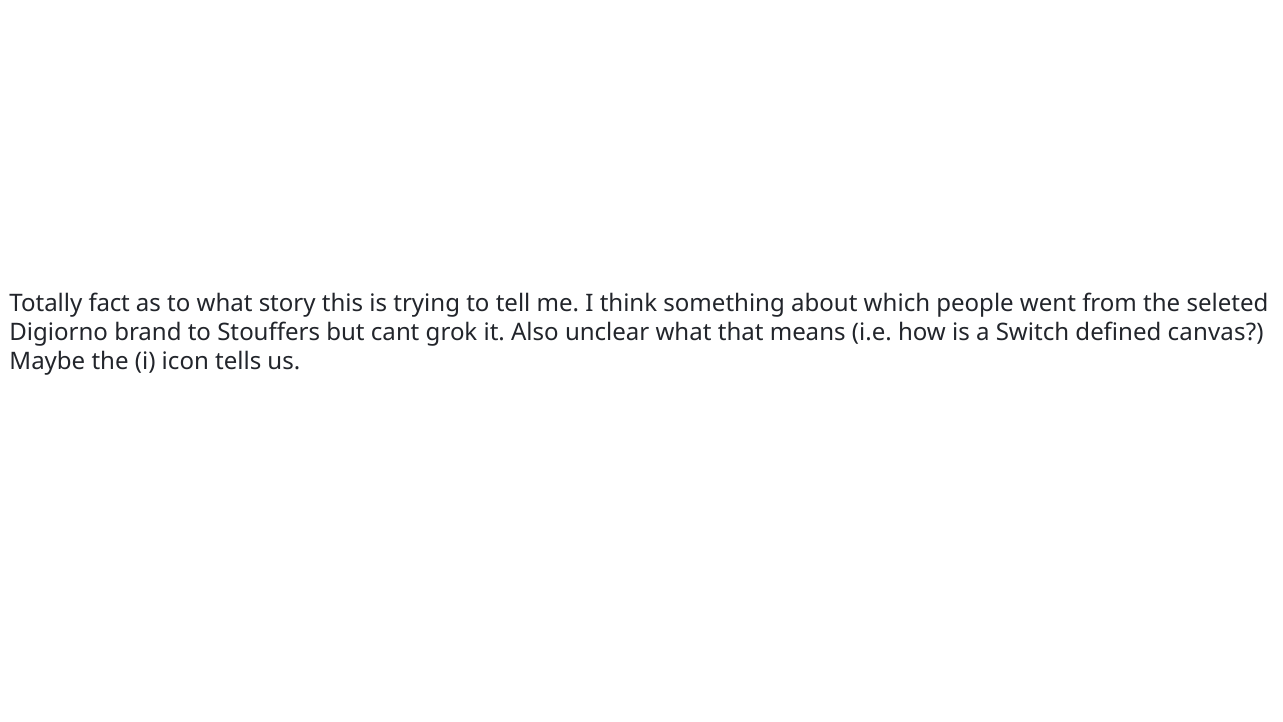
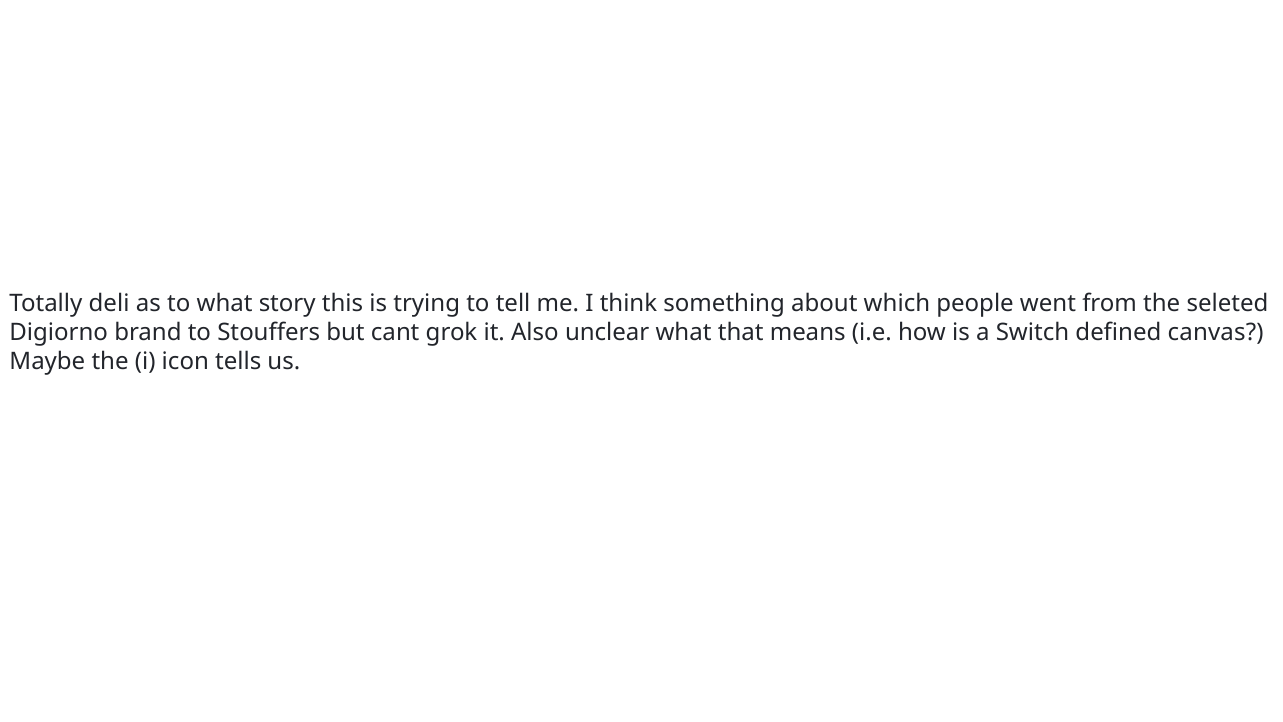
fact: fact -> deli
